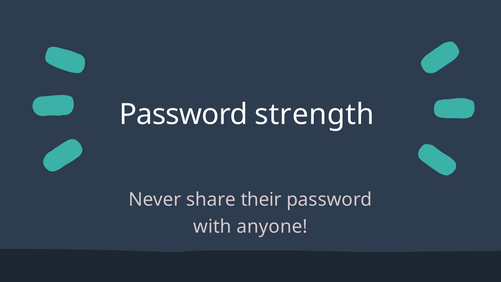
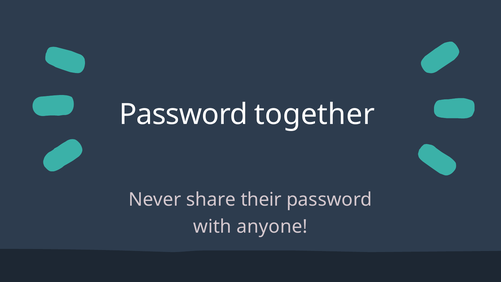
strength: strength -> together
